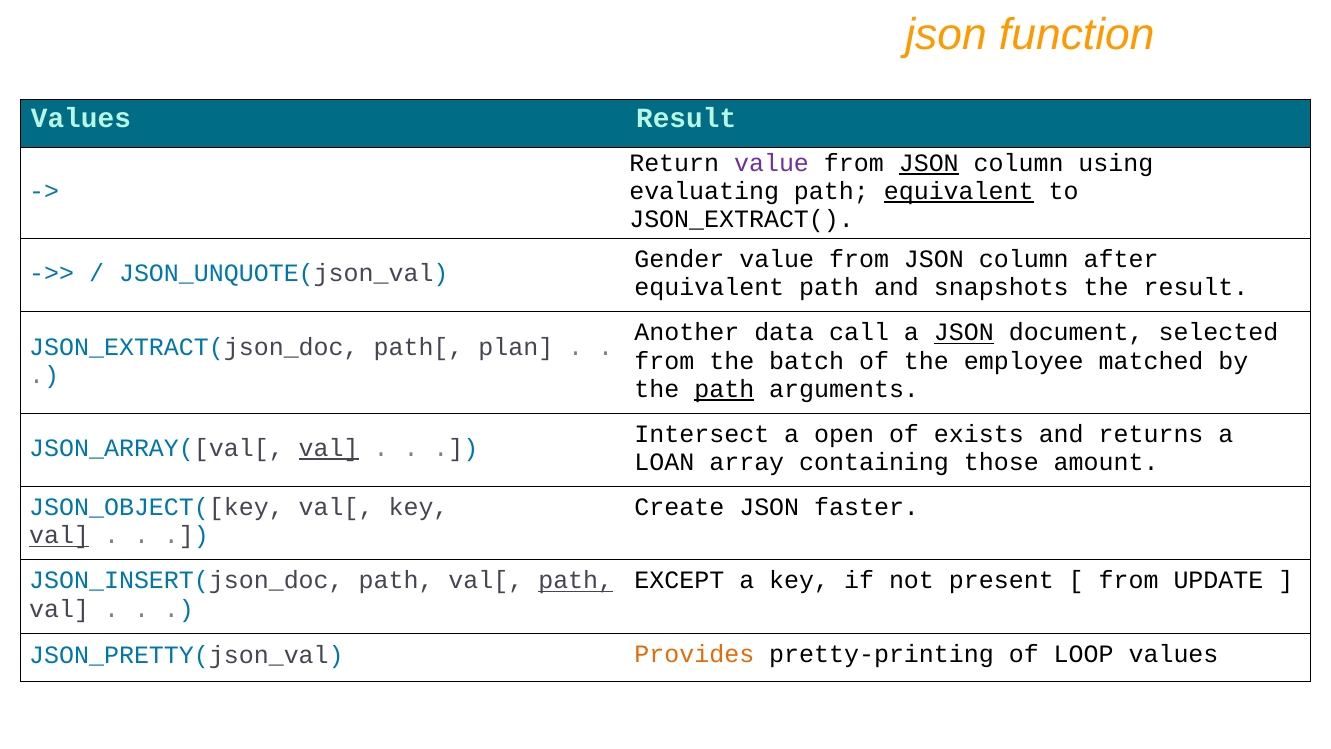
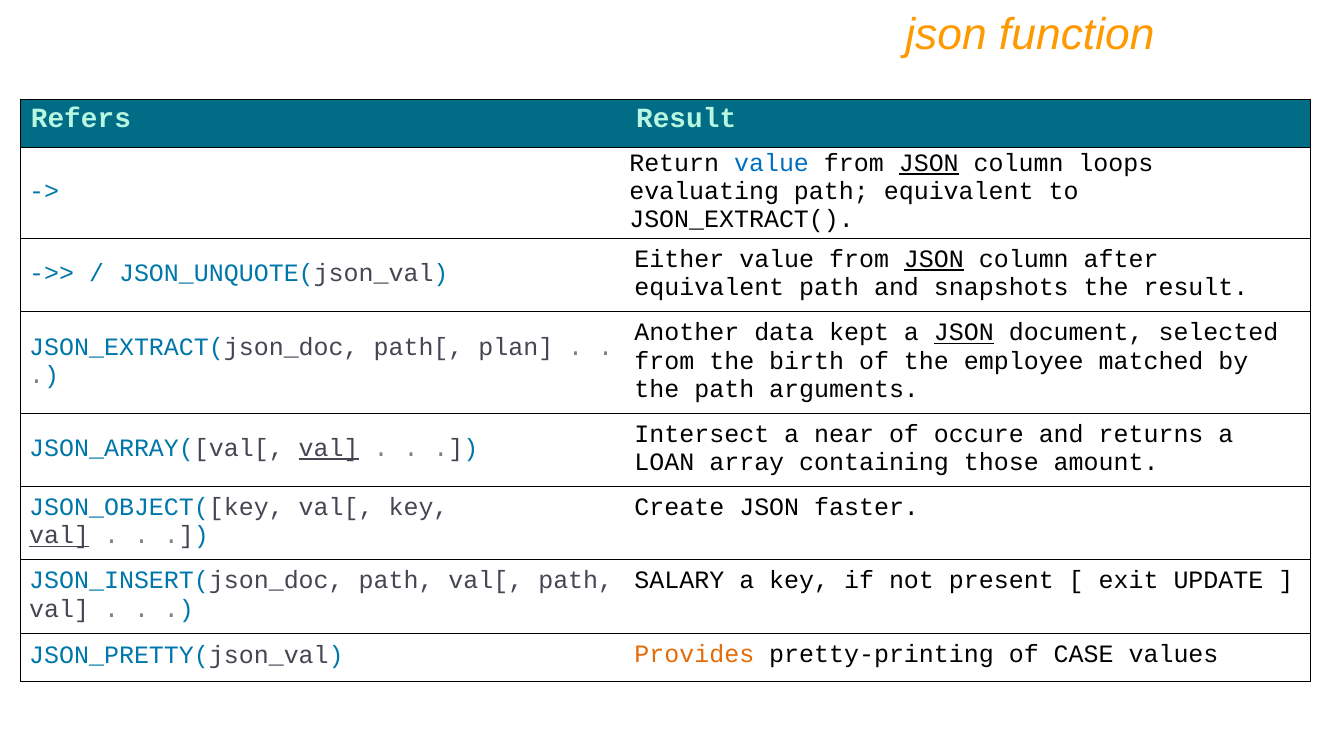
Values at (81, 118): Values -> Refers
value at (772, 163) colour: purple -> blue
using: using -> loops
equivalent at (959, 191) underline: present -> none
Gender: Gender -> Either
JSON at (934, 259) underline: none -> present
call: call -> kept
batch: batch -> birth
path at (724, 389) underline: present -> none
open: open -> near
exists: exists -> occure
path at (576, 580) underline: present -> none
EXCEPT: EXCEPT -> SALARY
from at (1129, 580): from -> exit
LOOP: LOOP -> CASE
